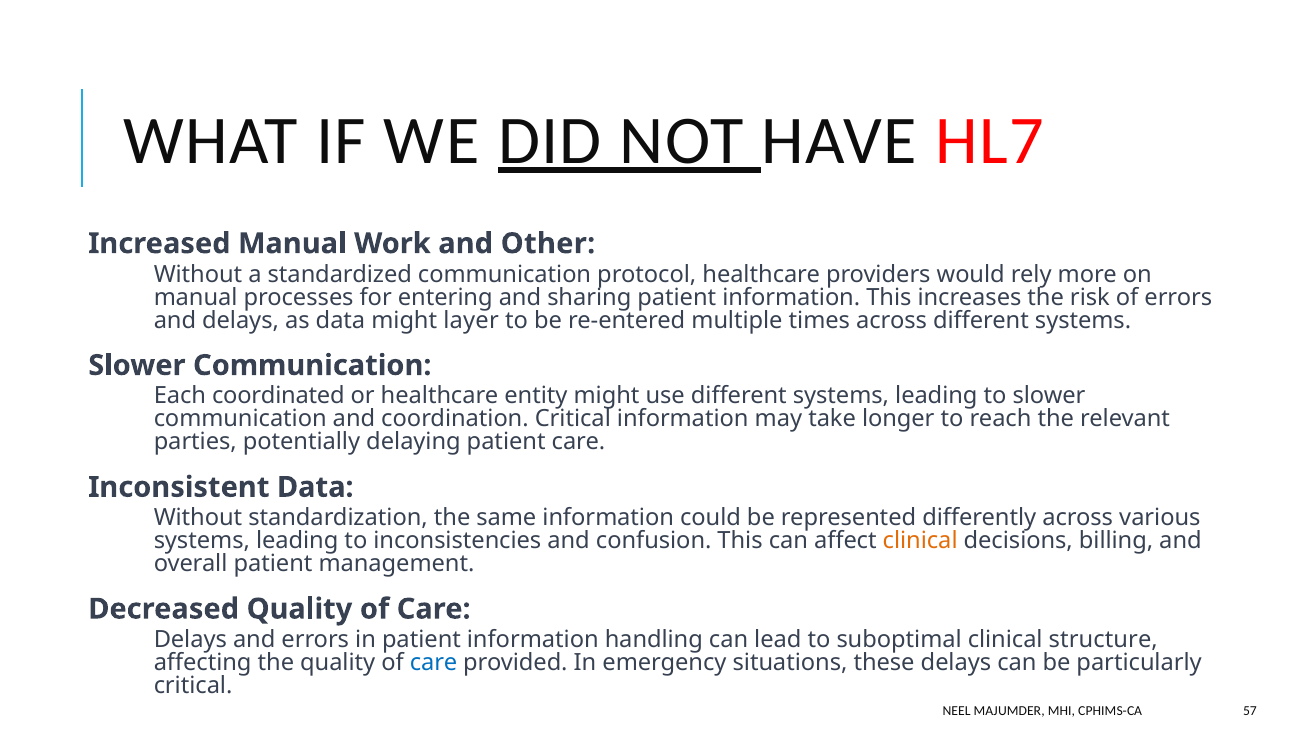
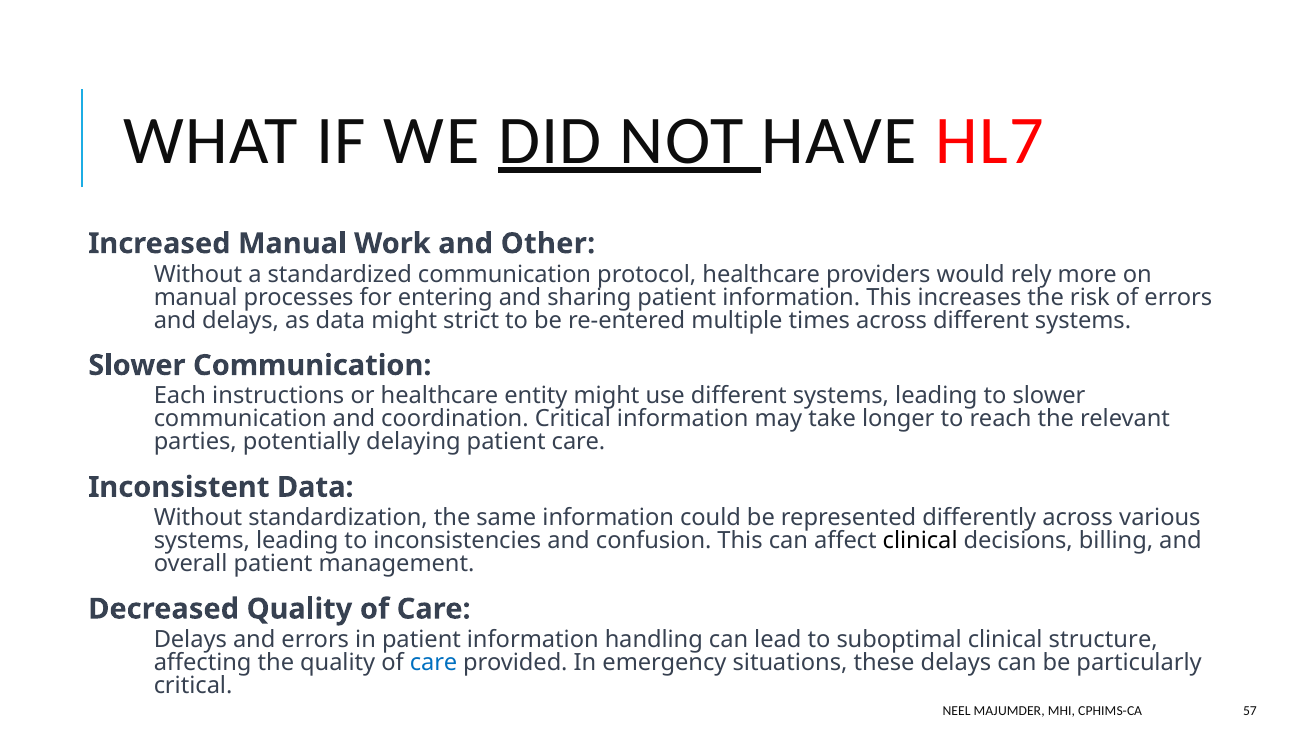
layer: layer -> strict
coordinated: coordinated -> instructions
clinical at (920, 541) colour: orange -> black
